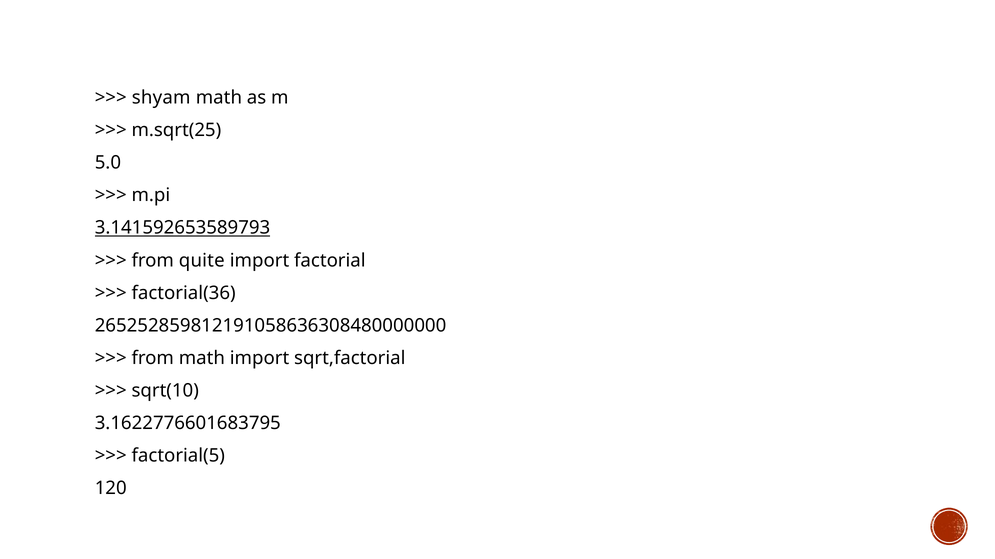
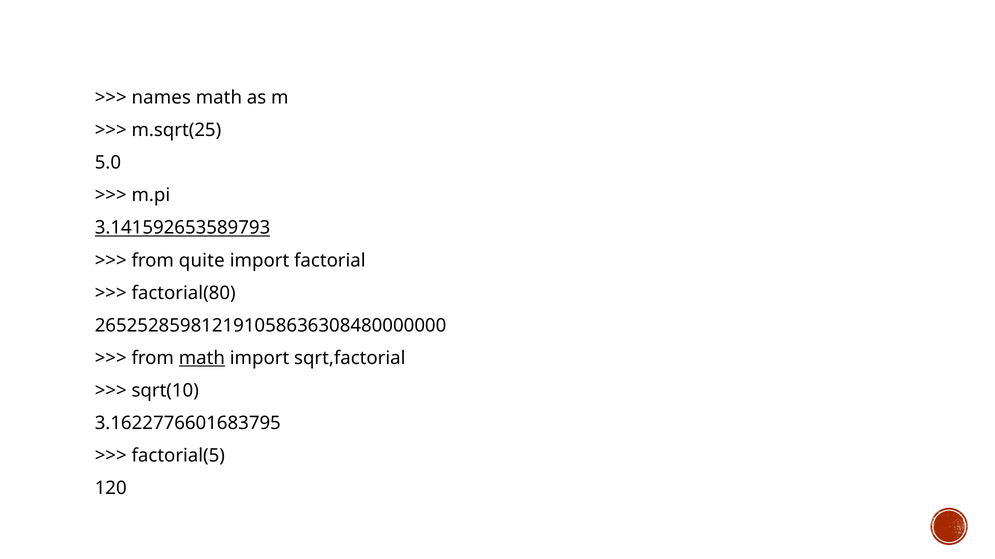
shyam: shyam -> names
factorial(36: factorial(36 -> factorial(80
math at (202, 358) underline: none -> present
